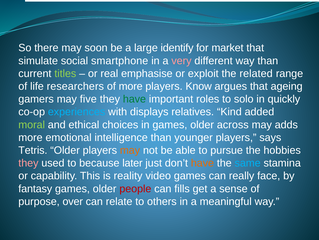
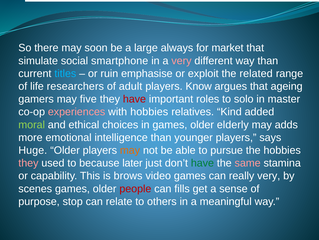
identify: identify -> always
titles colour: light green -> light blue
real: real -> ruin
of more: more -> adult
have at (134, 99) colour: green -> red
quickly: quickly -> master
experiences colour: light blue -> pink
with displays: displays -> hobbies
across: across -> elderly
Tetris: Tetris -> Huge
have at (202, 163) colour: orange -> green
same colour: light blue -> pink
reality: reality -> brows
really face: face -> very
fantasy: fantasy -> scenes
over: over -> stop
